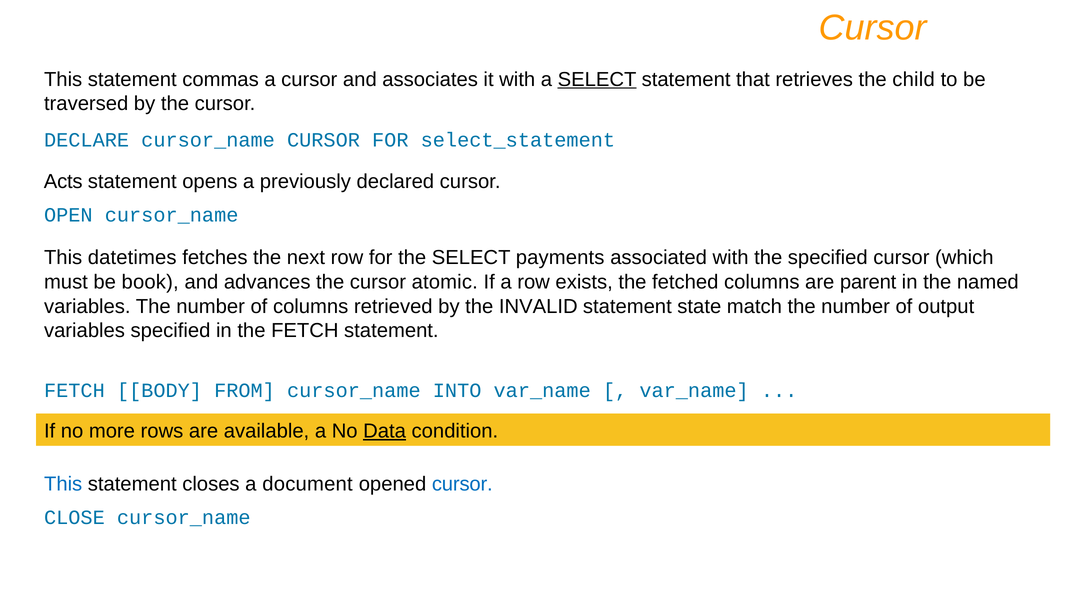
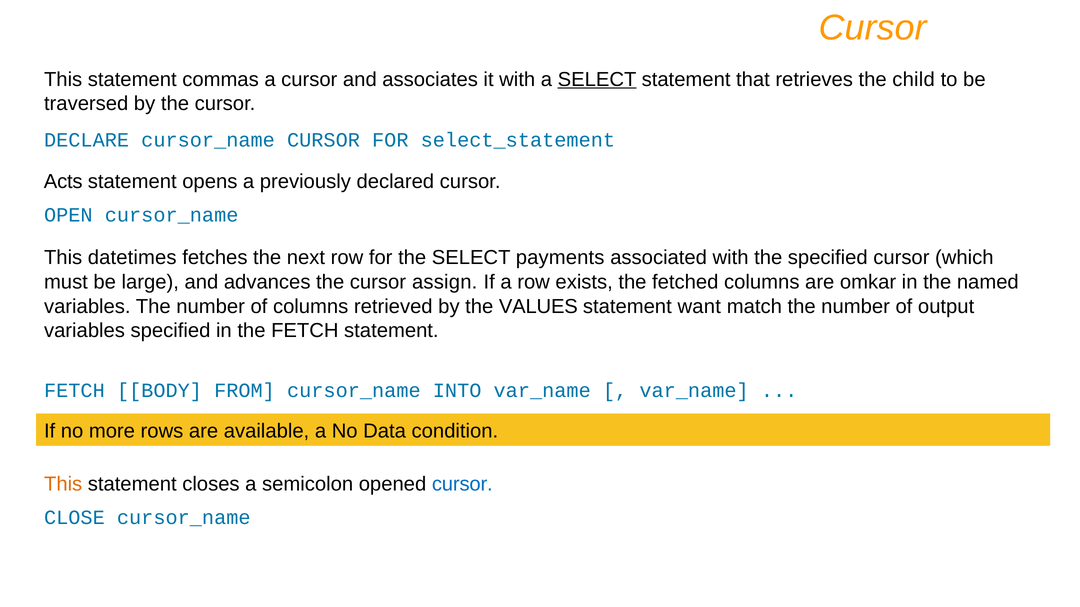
book: book -> large
atomic: atomic -> assign
parent: parent -> omkar
INVALID: INVALID -> VALUES
state: state -> want
Data underline: present -> none
This at (63, 484) colour: blue -> orange
document: document -> semicolon
